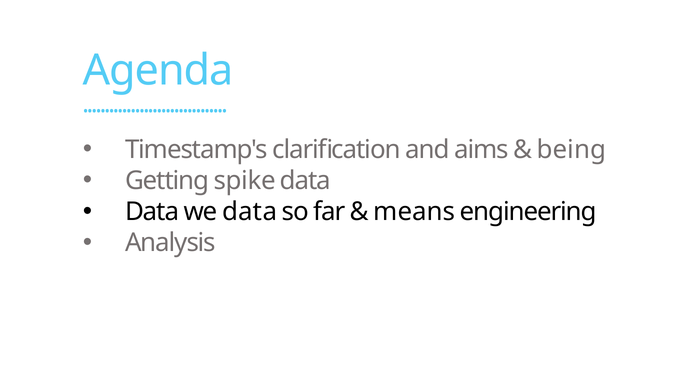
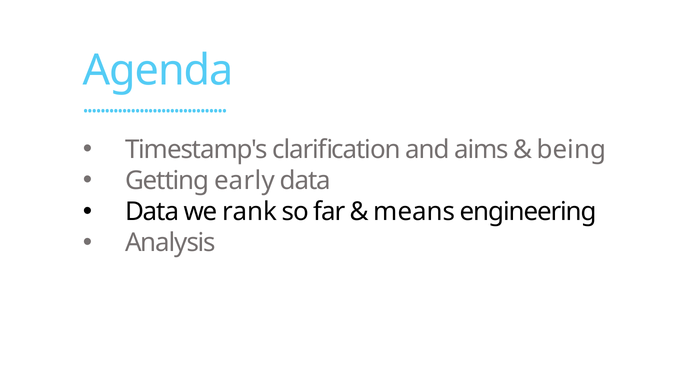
spike: spike -> early
we data: data -> rank
